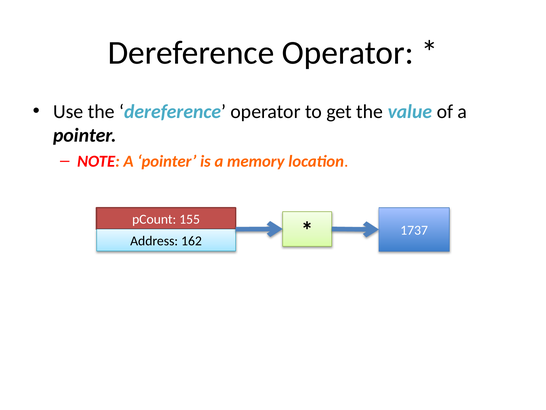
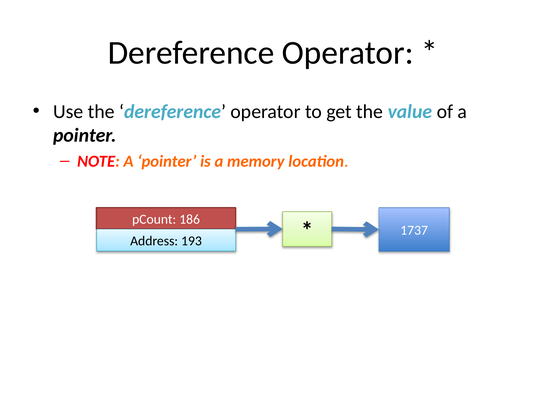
155: 155 -> 186
162: 162 -> 193
